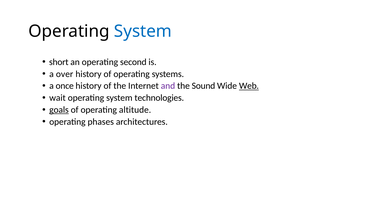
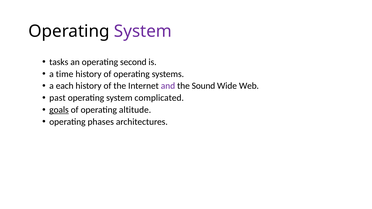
System at (143, 31) colour: blue -> purple
short: short -> tasks
over: over -> time
once: once -> each
Web underline: present -> none
wait: wait -> past
technologies: technologies -> complicated
